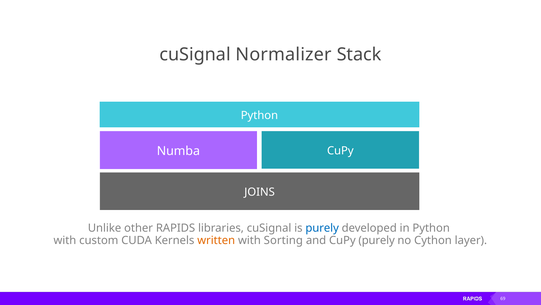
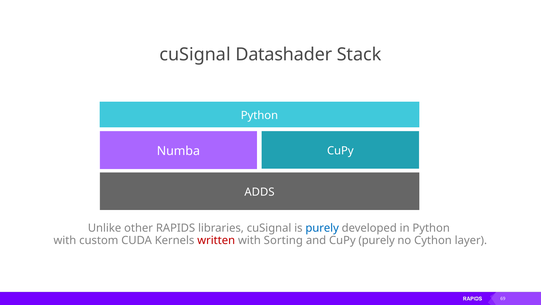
Normalizer: Normalizer -> Datashader
JOINS: JOINS -> ADDS
written colour: orange -> red
